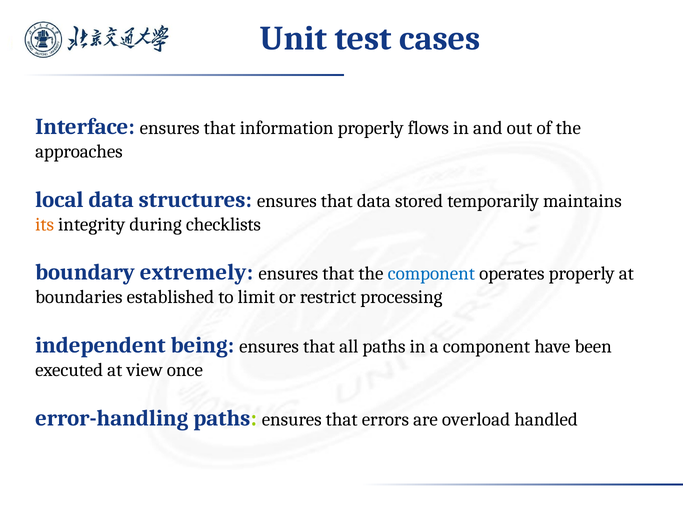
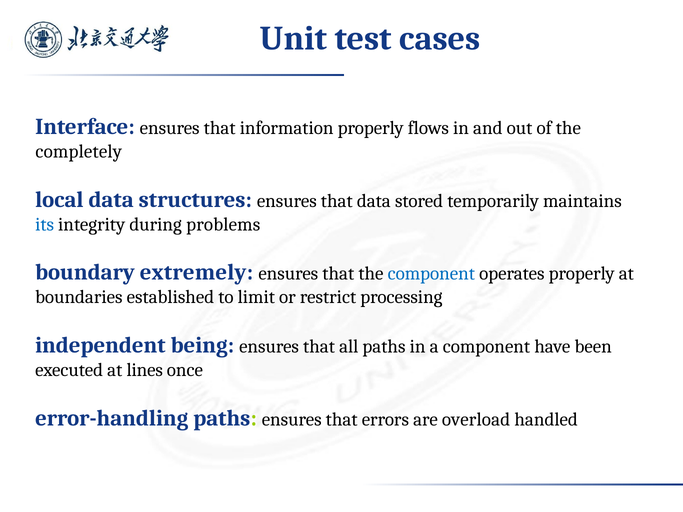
approaches: approaches -> completely
its colour: orange -> blue
checklists: checklists -> problems
view: view -> lines
